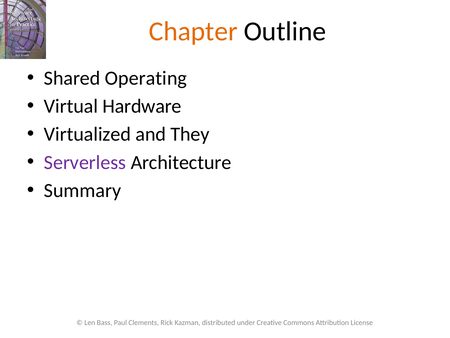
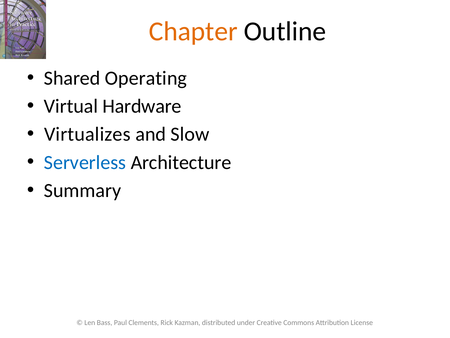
Virtualized: Virtualized -> Virtualizes
They: They -> Slow
Serverless colour: purple -> blue
